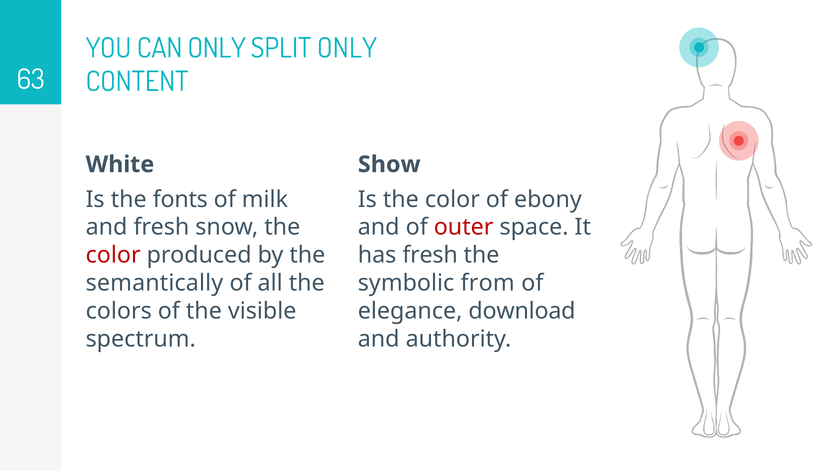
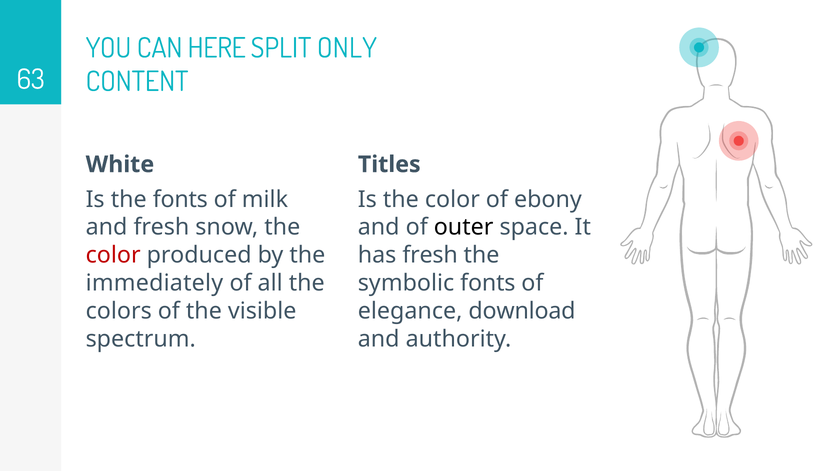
CAN ONLY: ONLY -> HERE
Show: Show -> Titles
outer colour: red -> black
semantically: semantically -> immediately
symbolic from: from -> fonts
